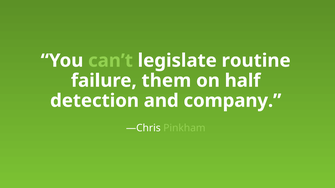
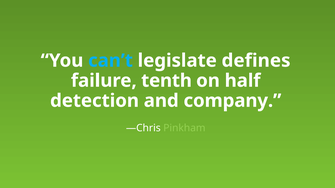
can’t colour: light green -> light blue
routine: routine -> defines
them: them -> tenth
